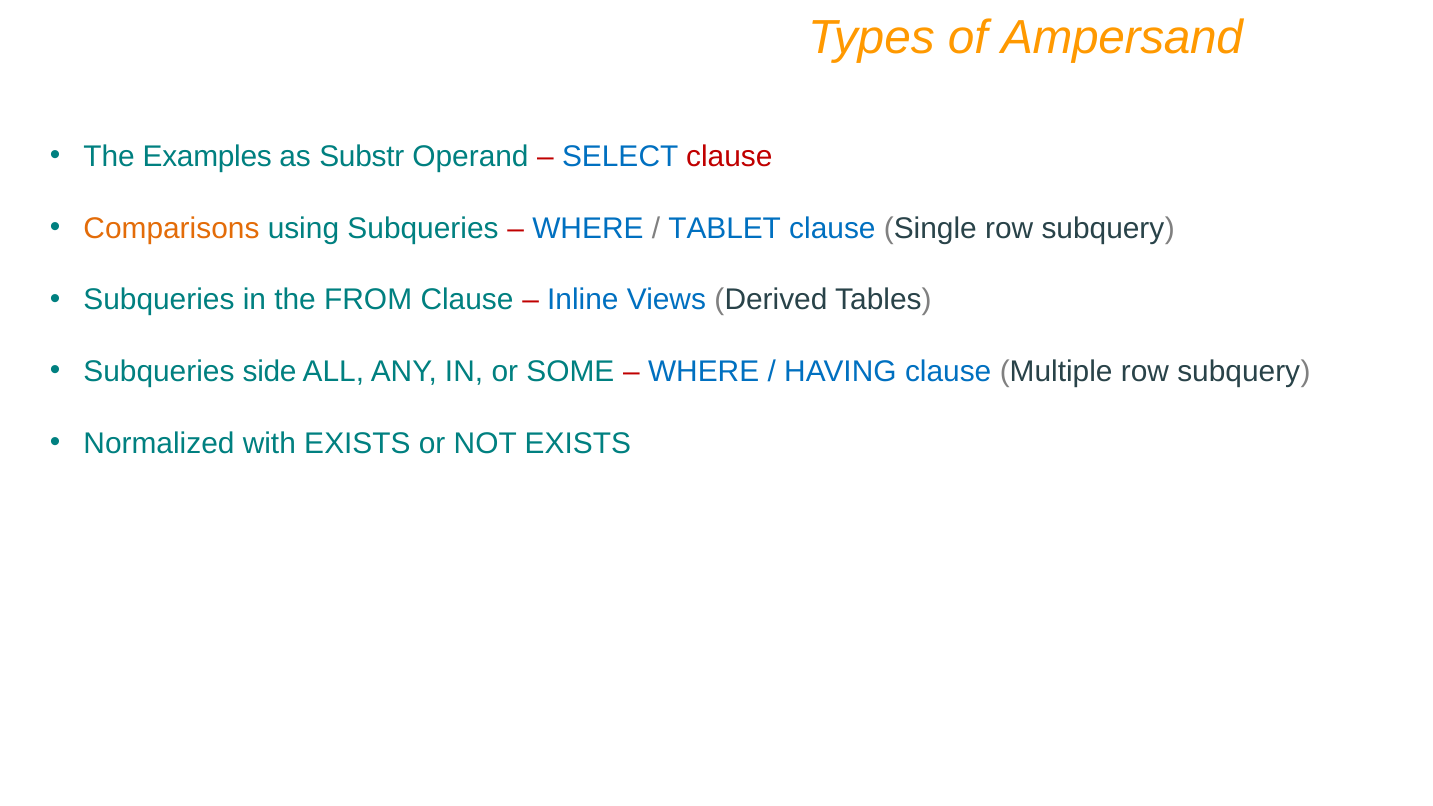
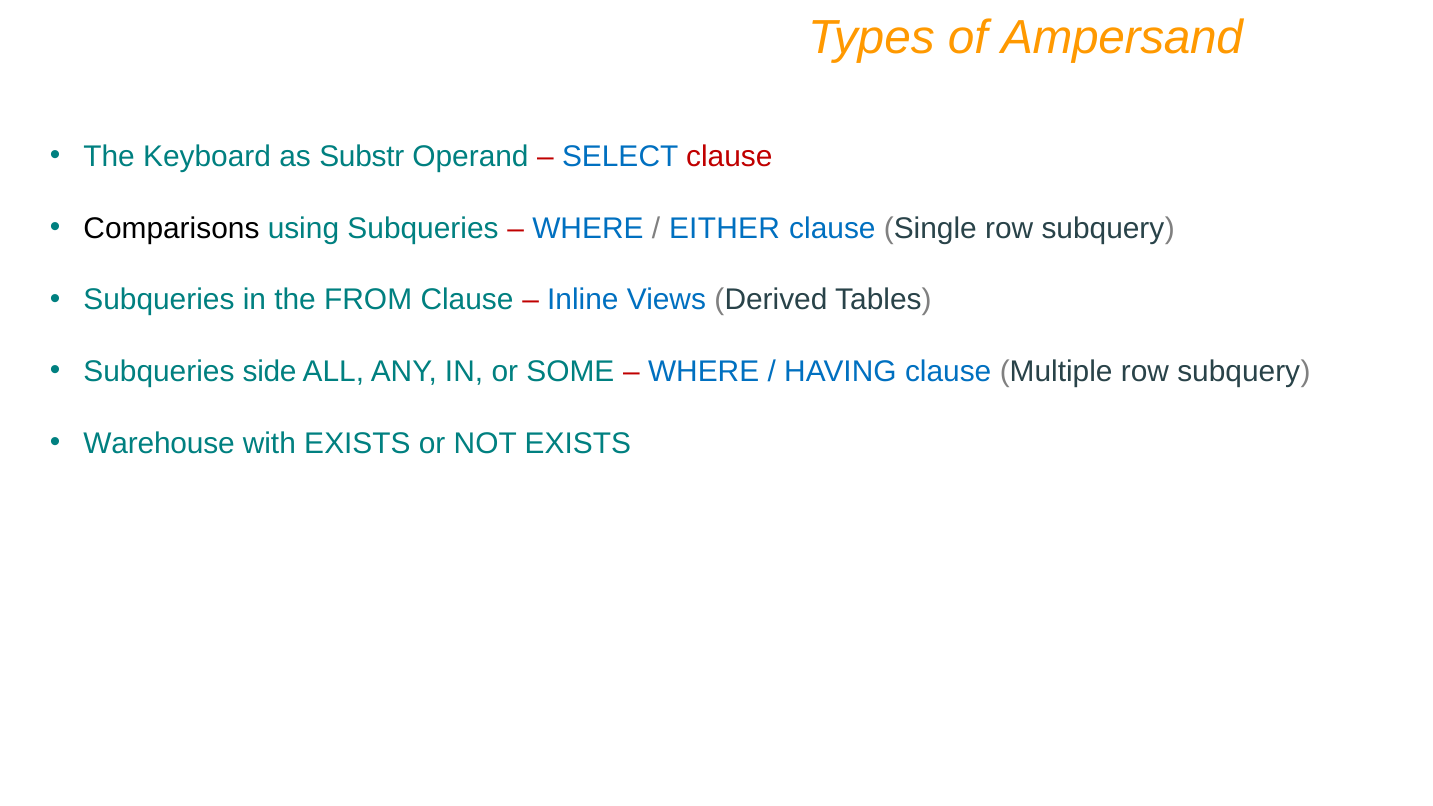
Examples: Examples -> Keyboard
Comparisons colour: orange -> black
TABLET: TABLET -> EITHER
Normalized: Normalized -> Warehouse
